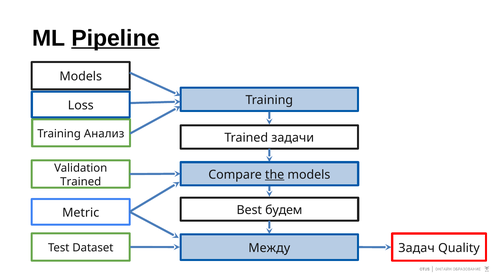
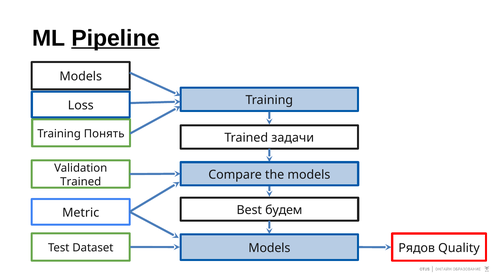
Анализ: Анализ -> Понять
the underline: present -> none
Задач: Задач -> Рядов
Dataset Между: Между -> Models
